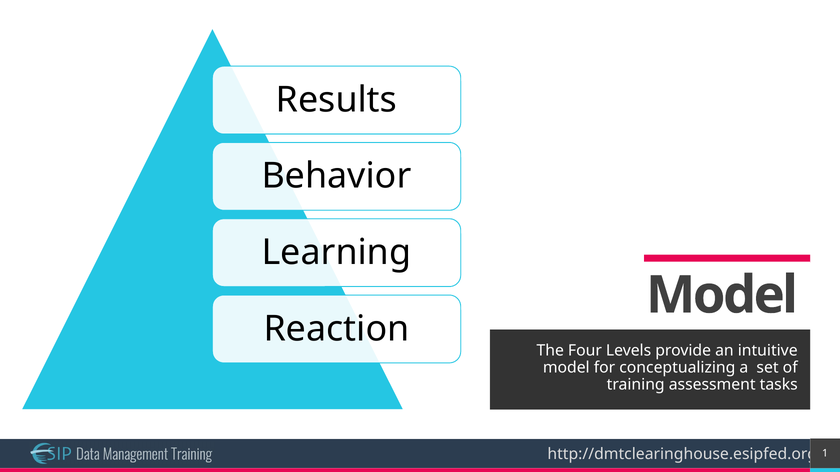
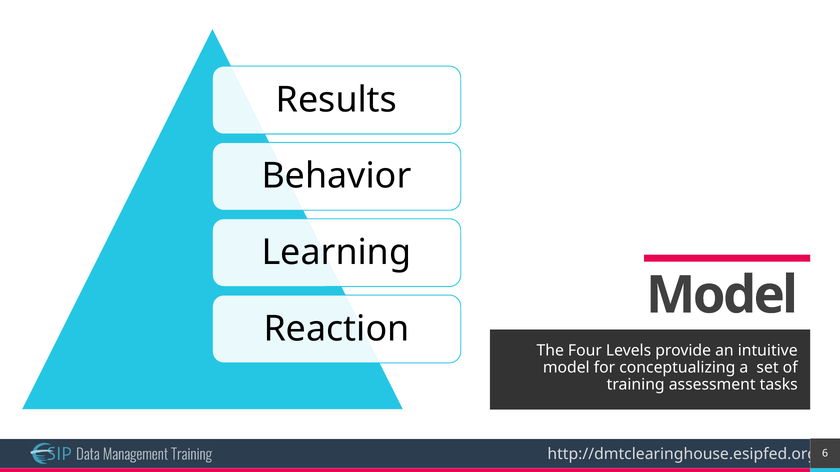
1: 1 -> 6
